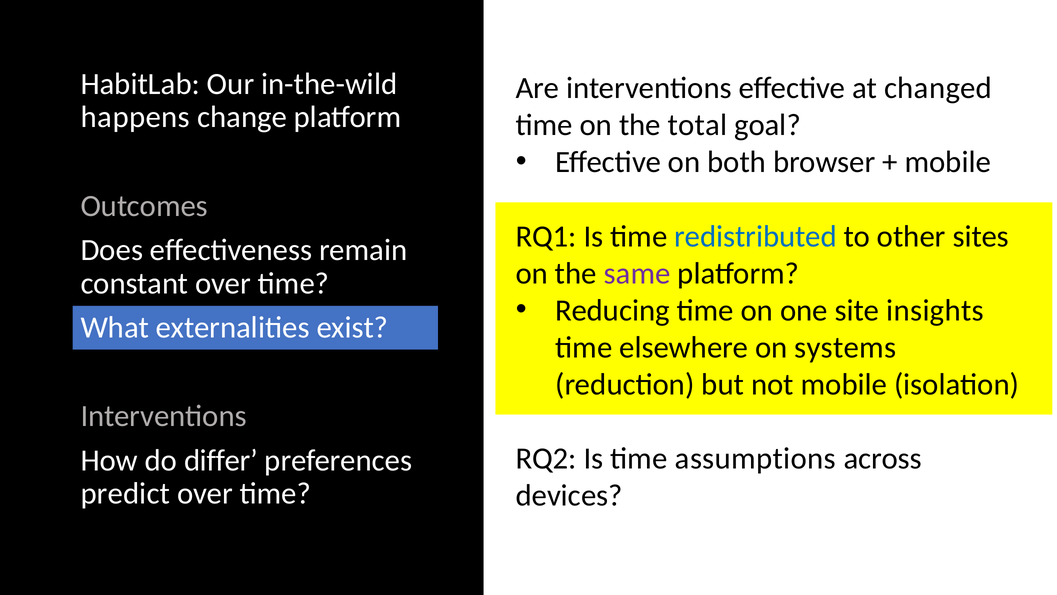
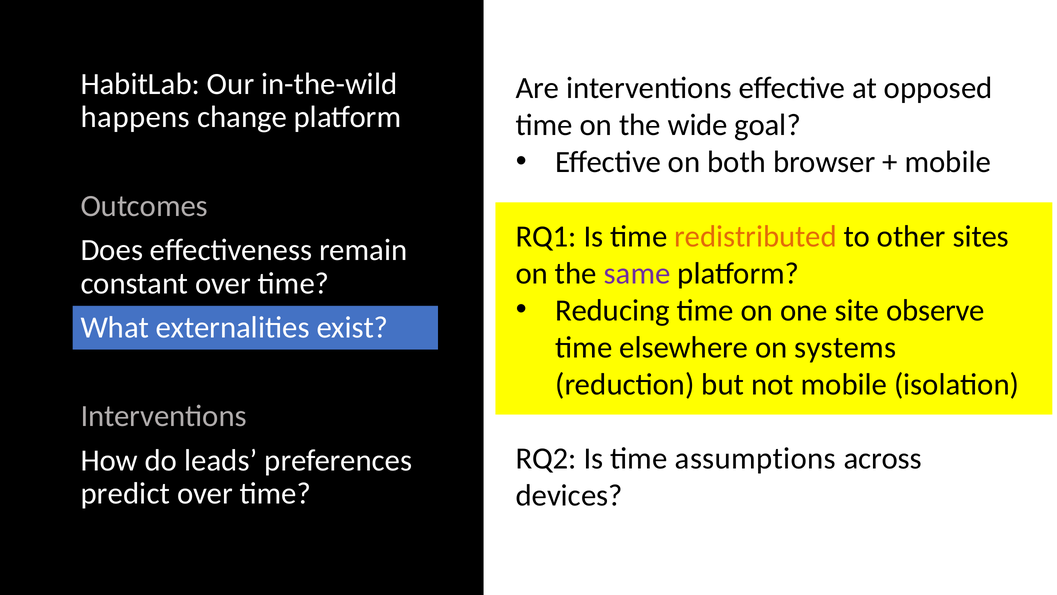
changed: changed -> opposed
total: total -> wide
redistributed colour: blue -> orange
insights: insights -> observe
differ: differ -> leads
